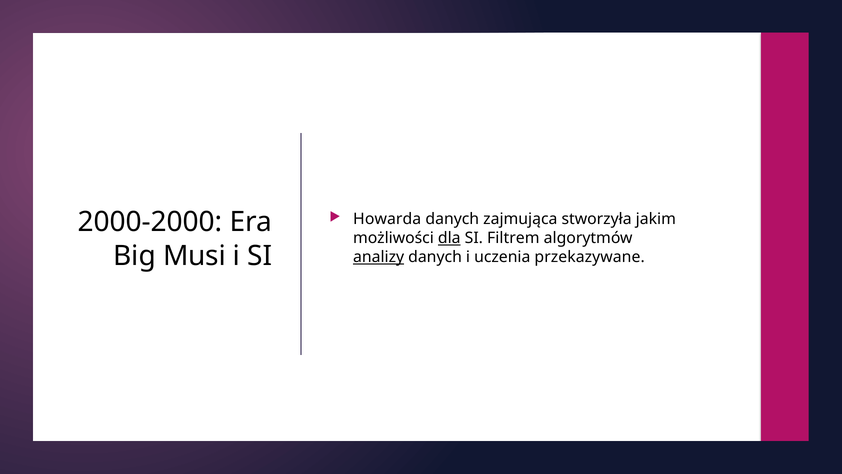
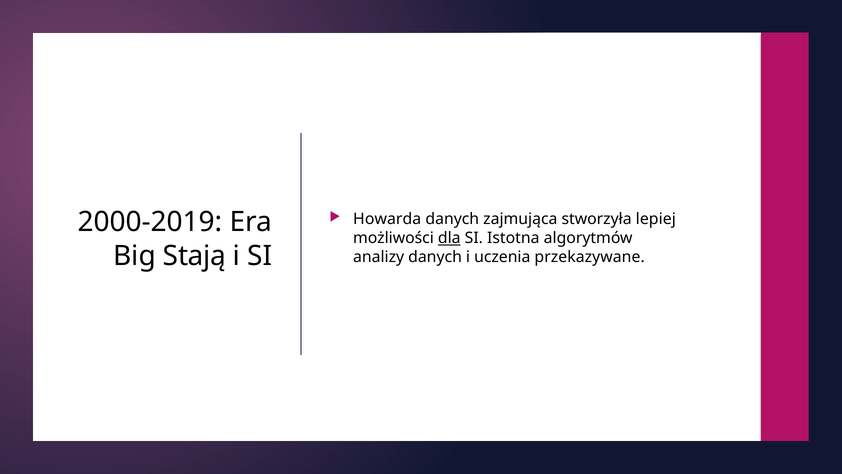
jakim: jakim -> lepiej
2000-2000: 2000-2000 -> 2000-2019
Filtrem: Filtrem -> Istotna
Musi: Musi -> Stają
analizy underline: present -> none
